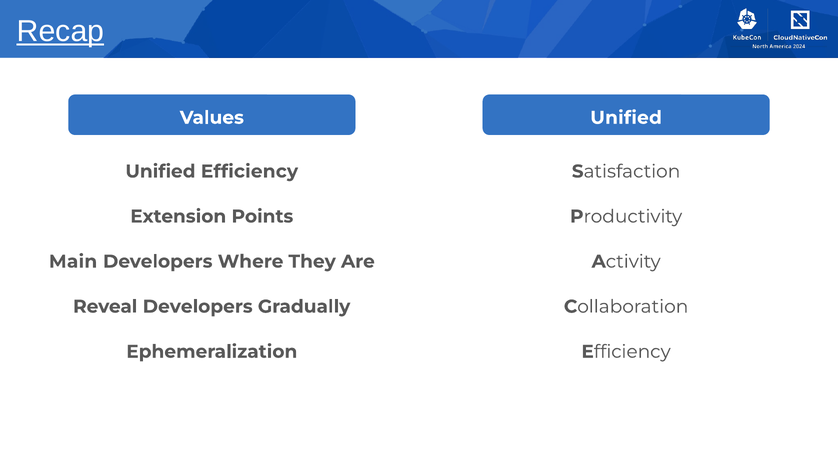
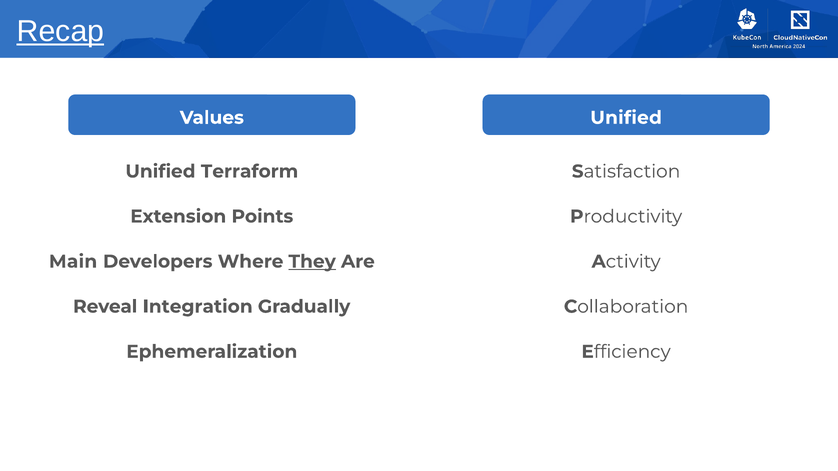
Unified Efficiency: Efficiency -> Terraform
They underline: none -> present
Reveal Developers: Developers -> Integration
